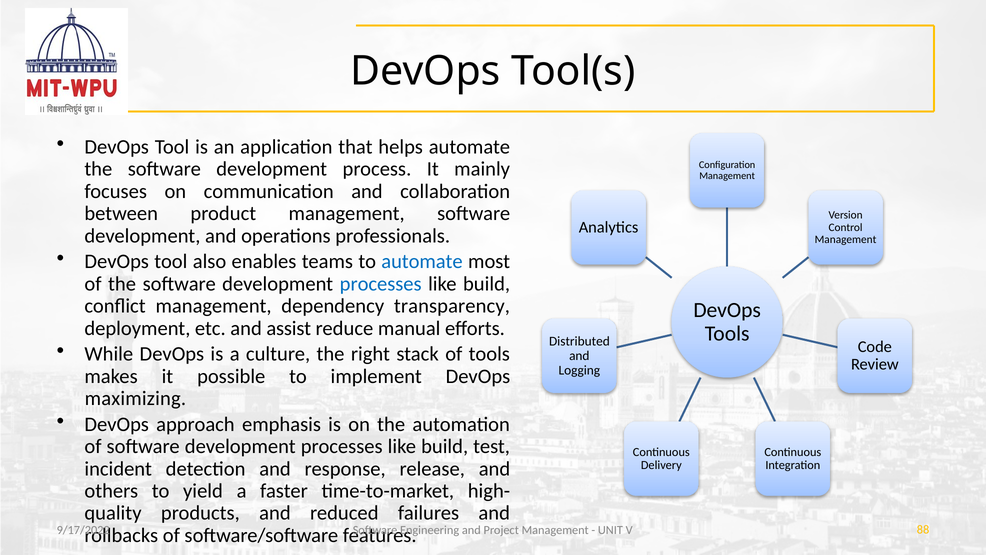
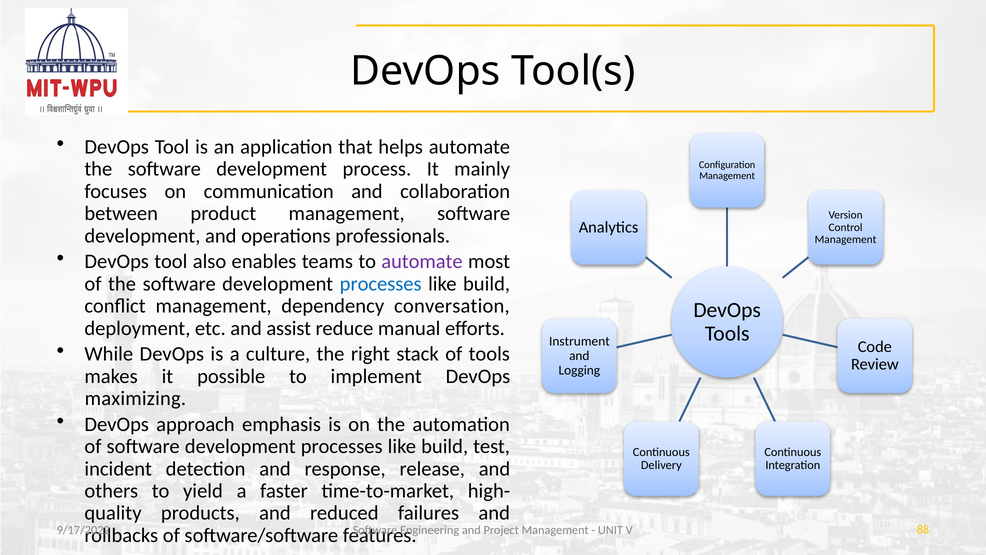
automate at (422, 262) colour: blue -> purple
transparency: transparency -> conversation
Distributed: Distributed -> Instrument
